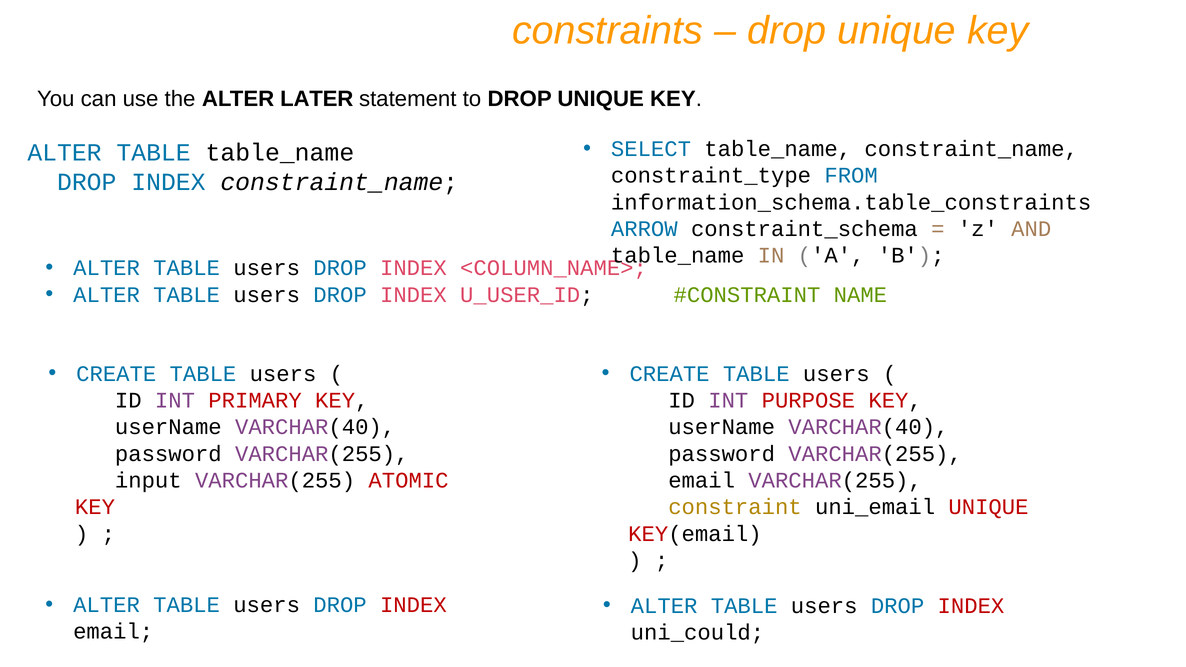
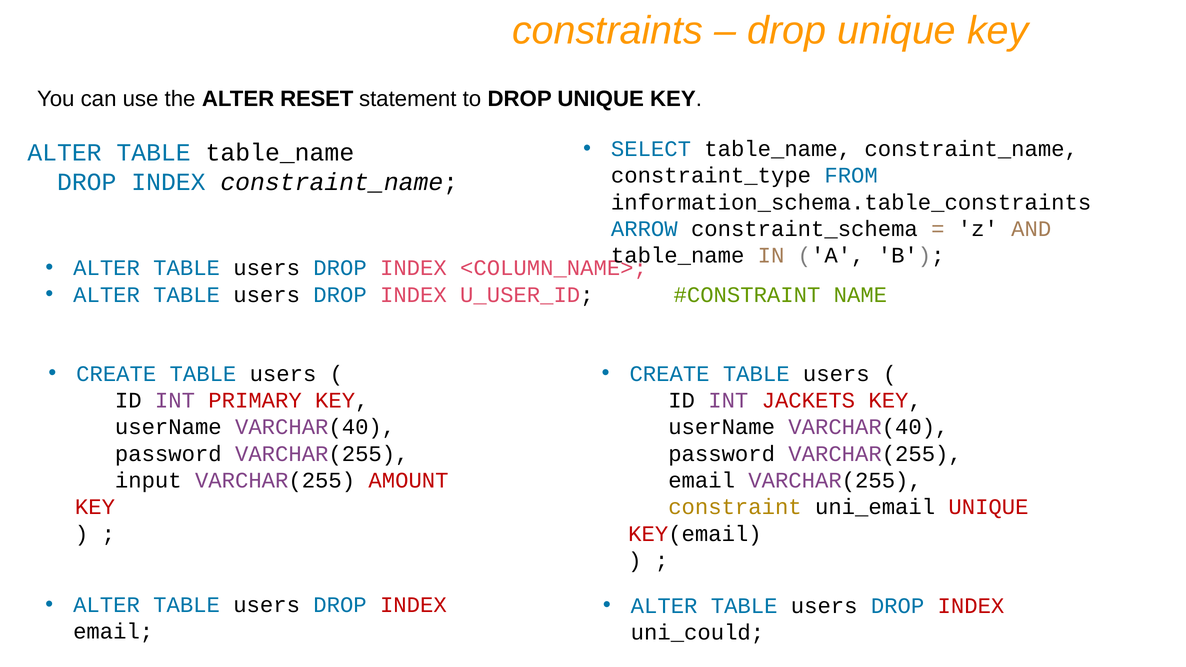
LATER: LATER -> RESET
PURPOSE: PURPOSE -> JACKETS
ATOMIC: ATOMIC -> AMOUNT
